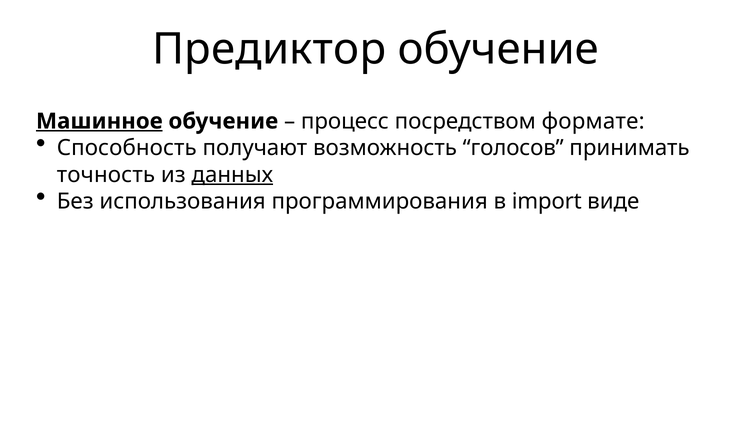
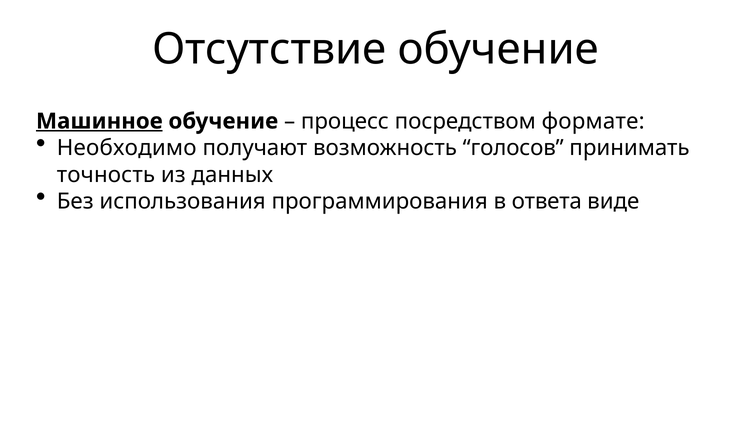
Предиктор: Предиктор -> Отсутствие
Способность: Способность -> Необходимо
данных underline: present -> none
import: import -> ответа
